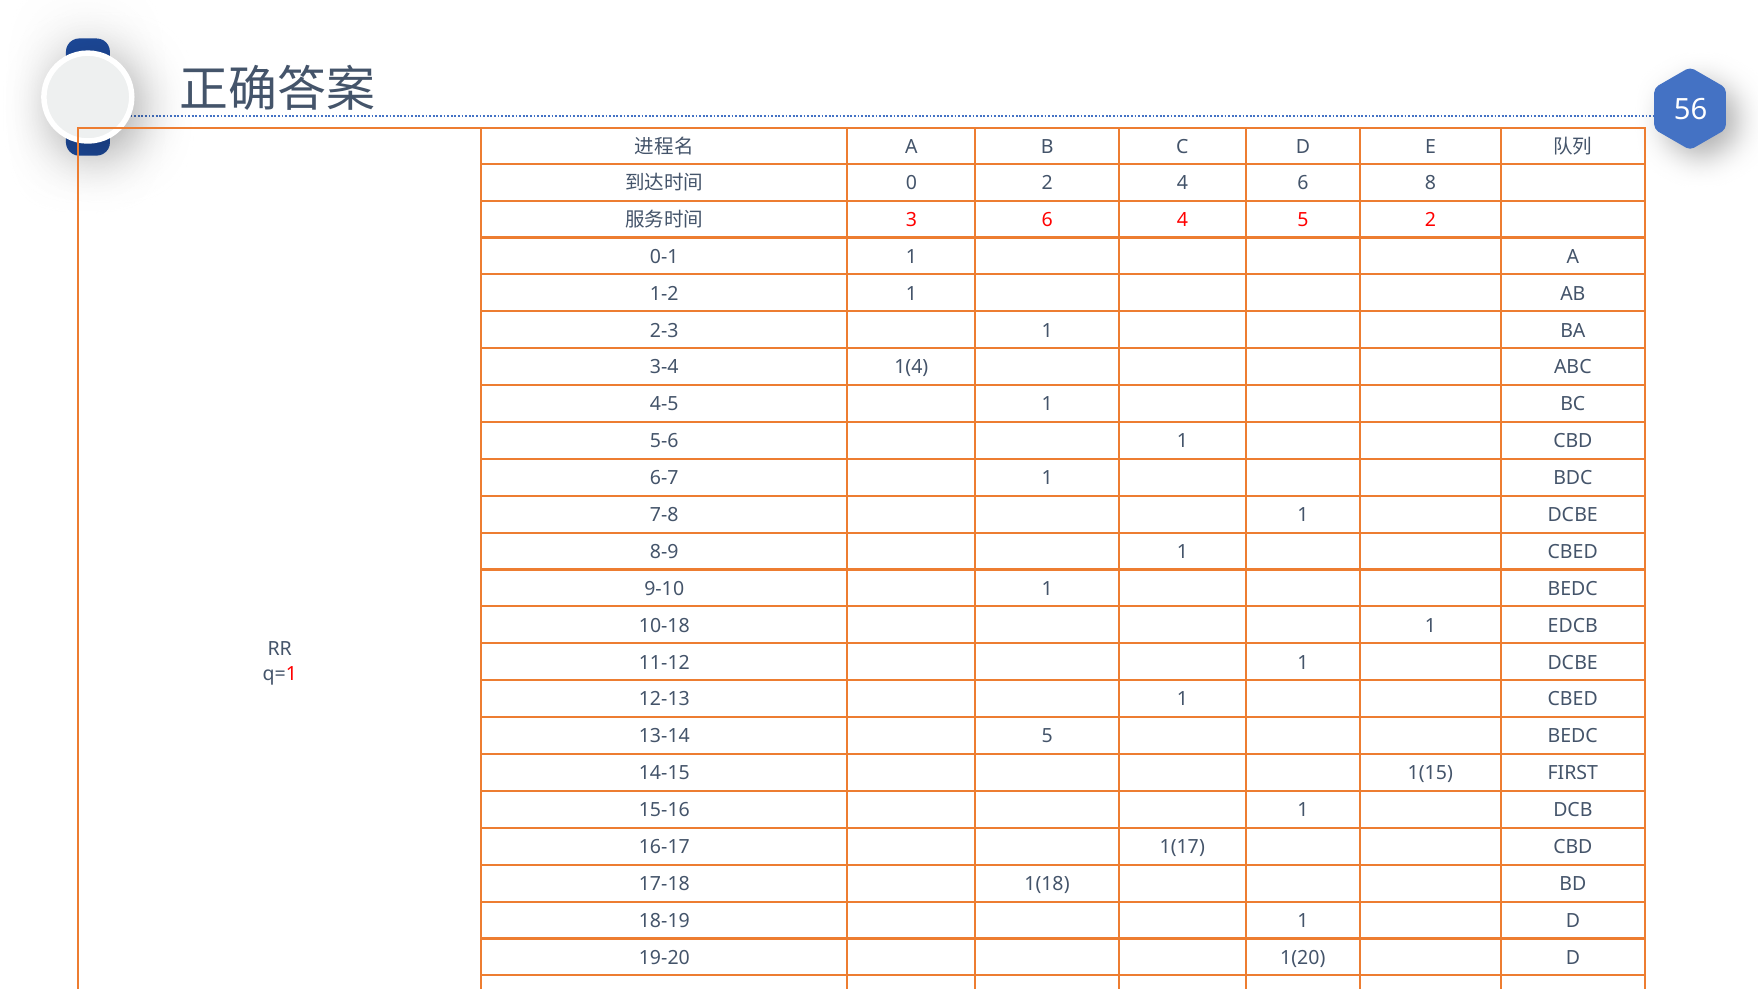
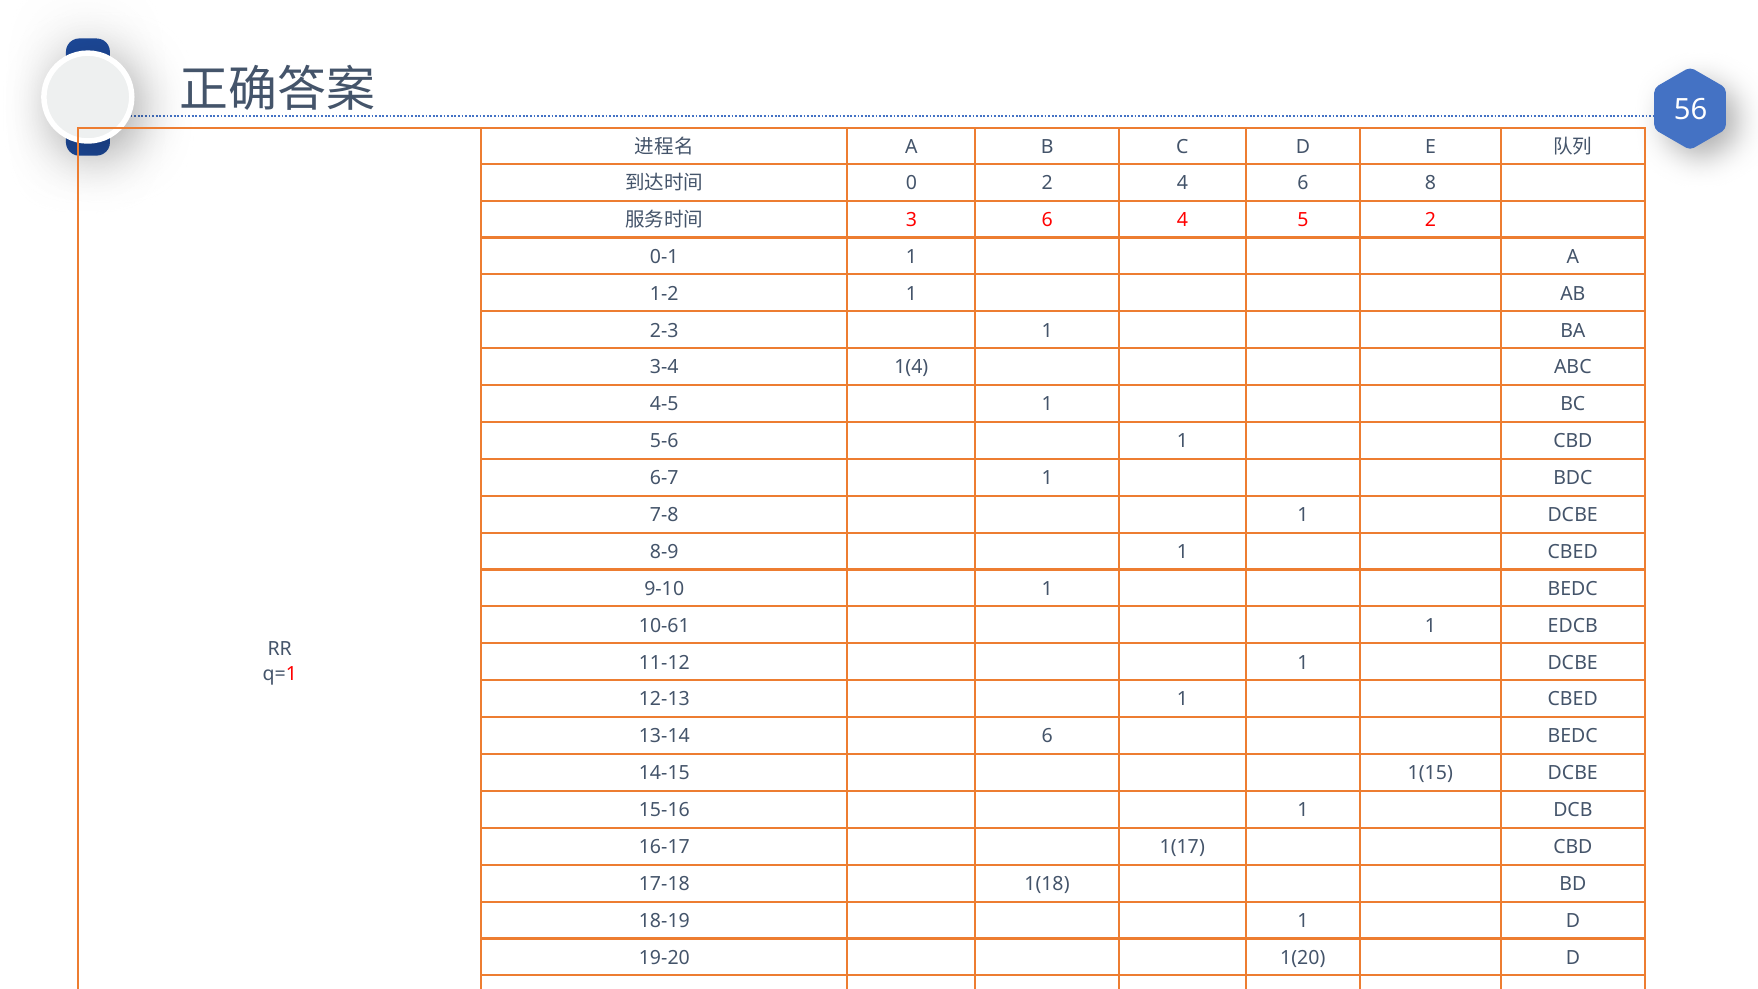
10-18: 10-18 -> 10-61
13-14 5: 5 -> 6
1(15 FIRST: FIRST -> DCBE
